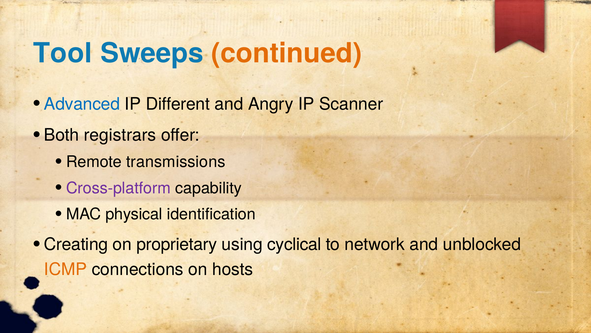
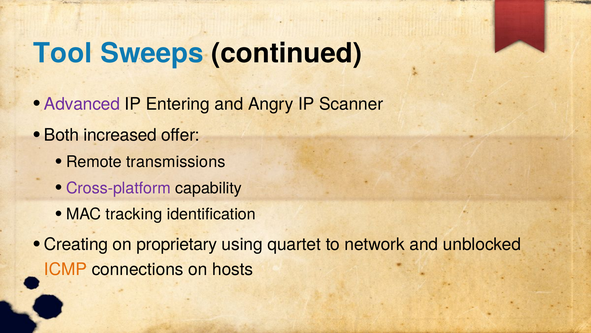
continued colour: orange -> black
Advanced colour: blue -> purple
Different: Different -> Entering
registrars: registrars -> increased
physical: physical -> tracking
cyclical: cyclical -> quartet
